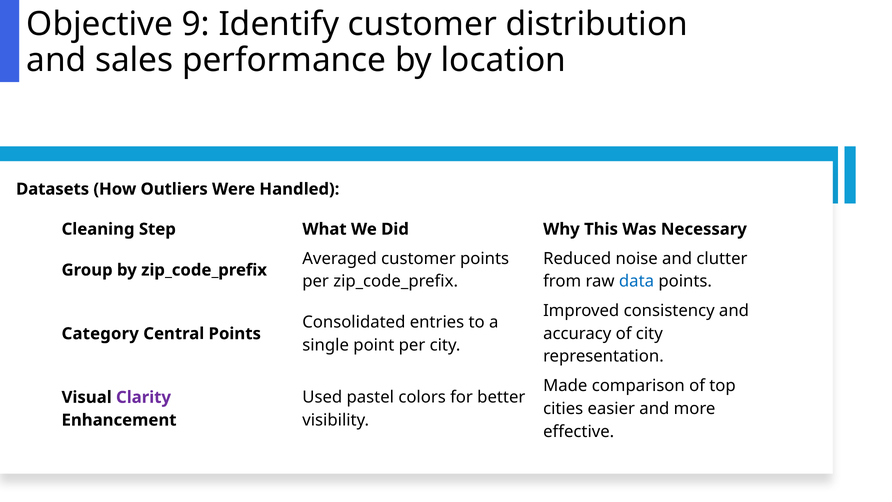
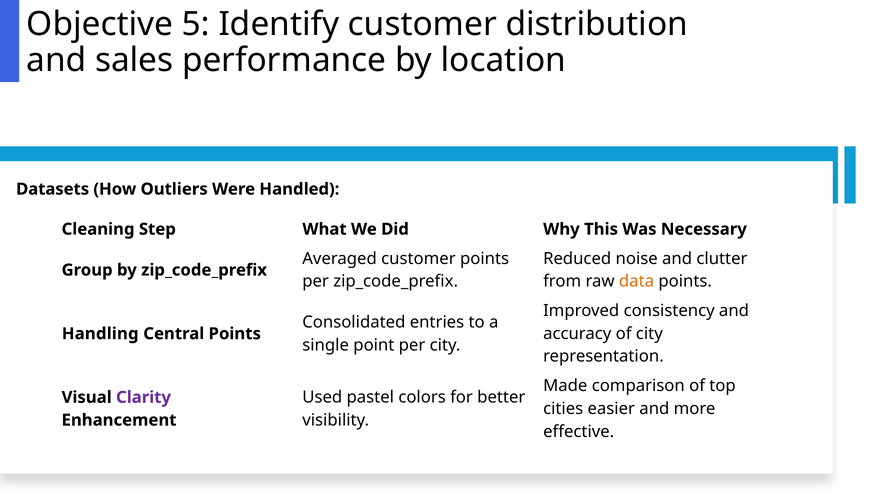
9: 9 -> 5
data colour: blue -> orange
Category: Category -> Handling
